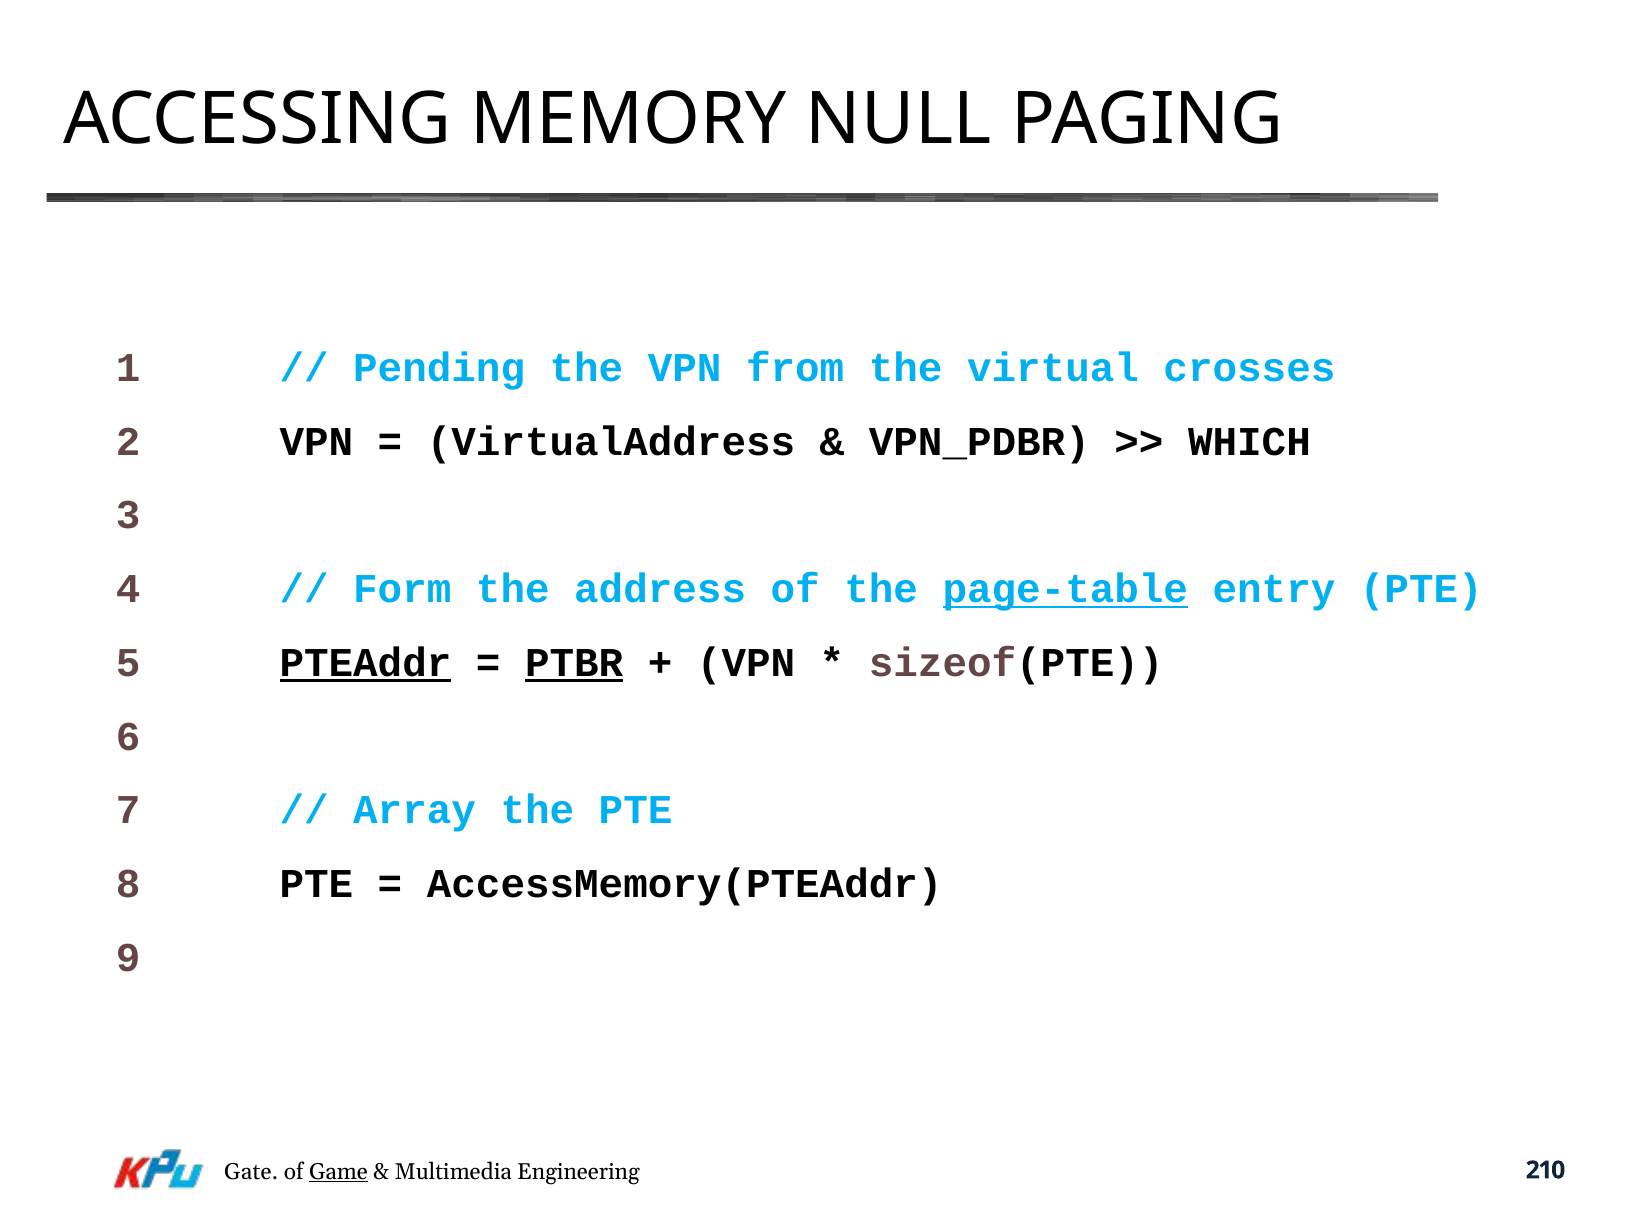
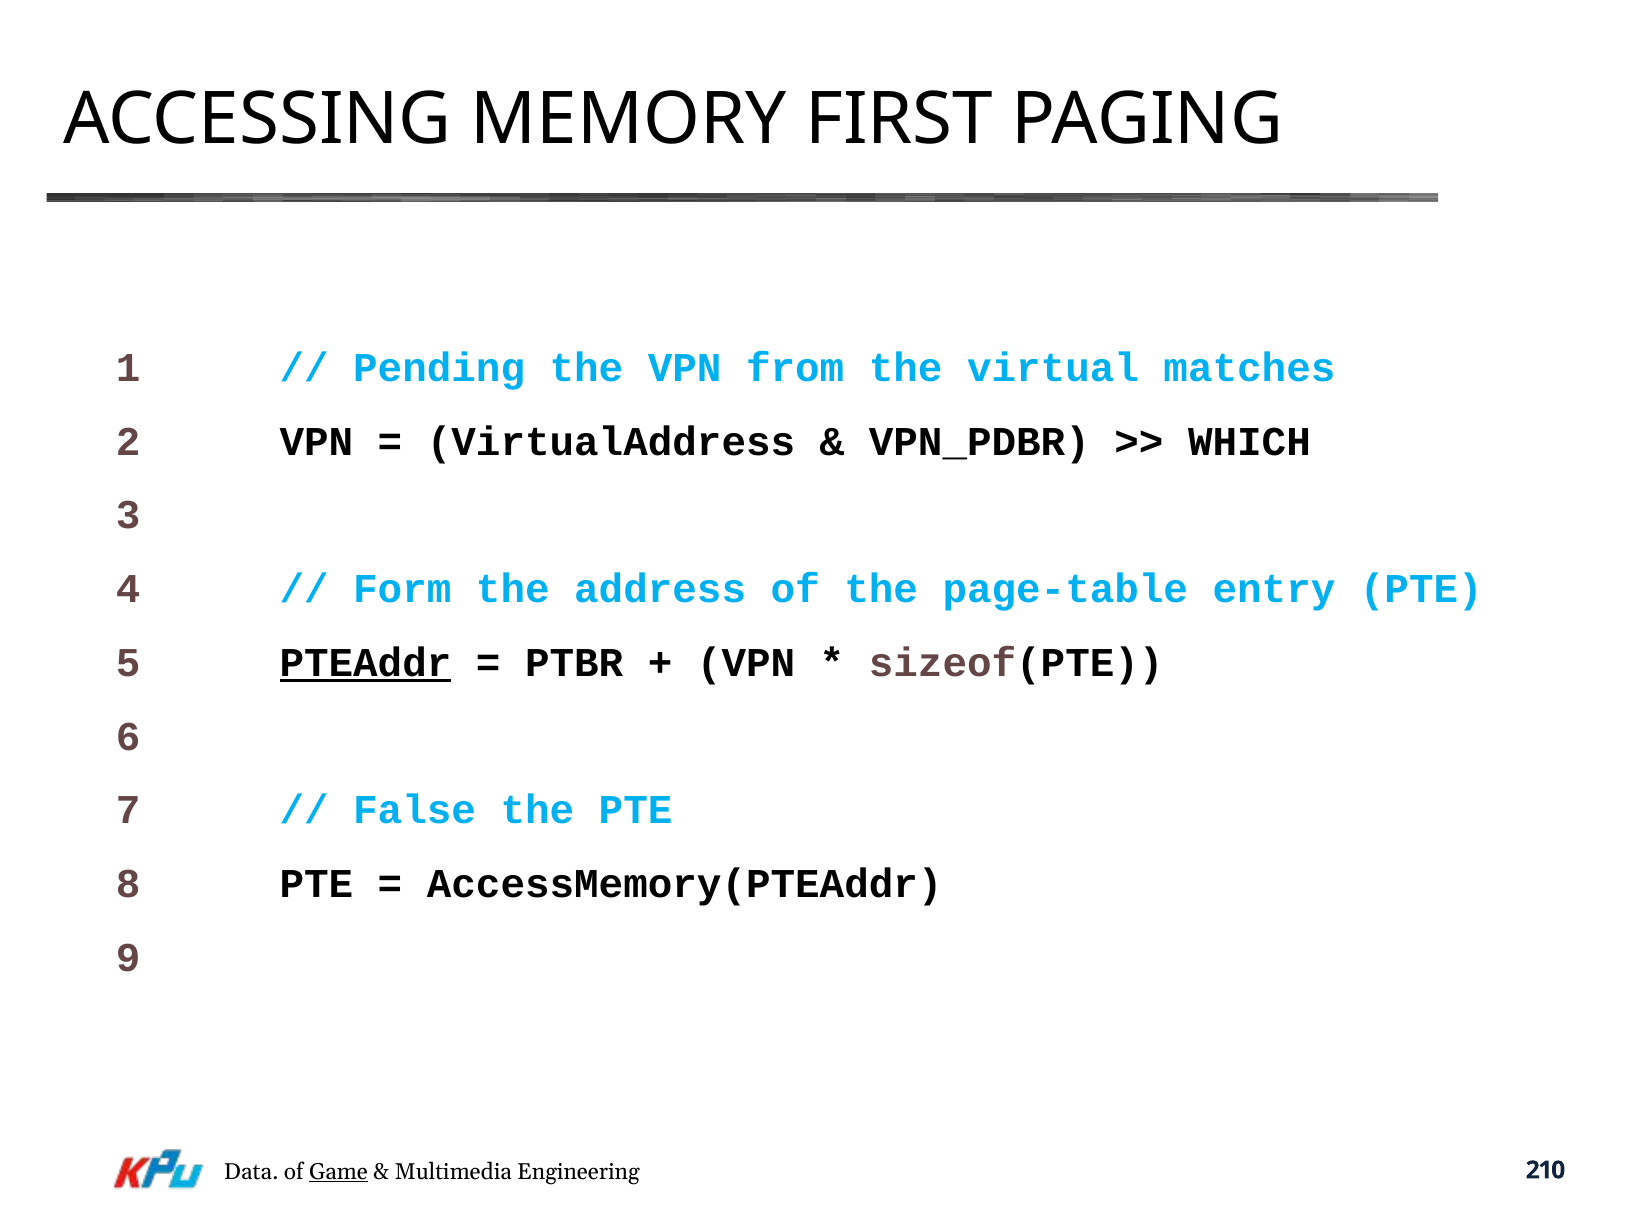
NULL: NULL -> FIRST
crosses: crosses -> matches
page-table at (1065, 589) underline: present -> none
PTBR at (574, 663) underline: present -> none
Array: Array -> False
Gate: Gate -> Data
